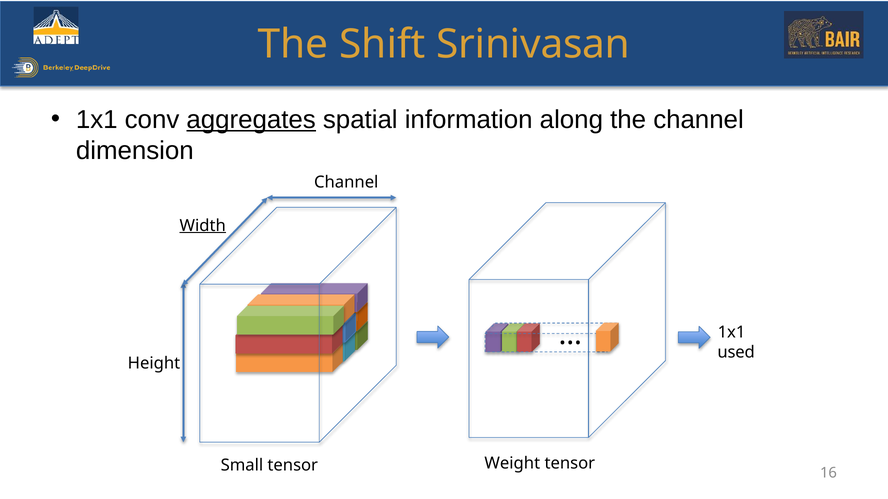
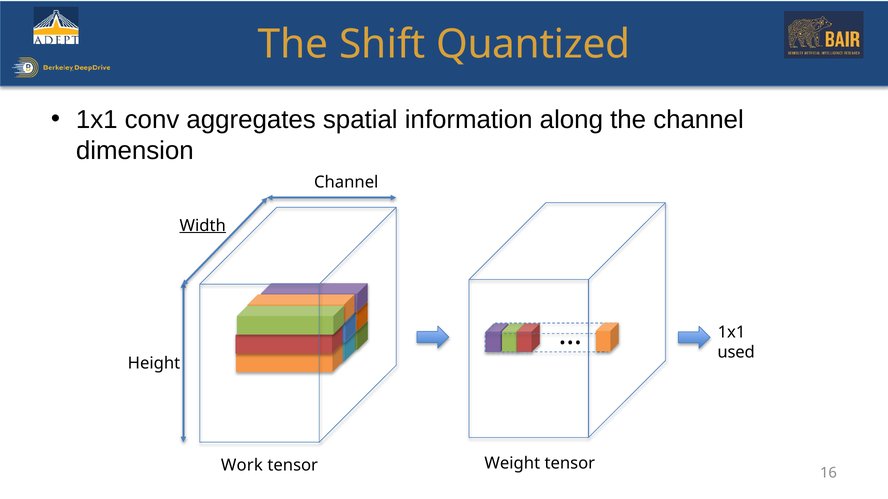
Srinivasan: Srinivasan -> Quantized
aggregates underline: present -> none
Small: Small -> Work
